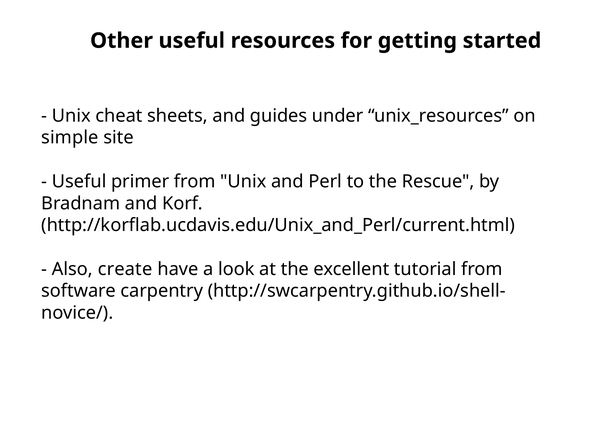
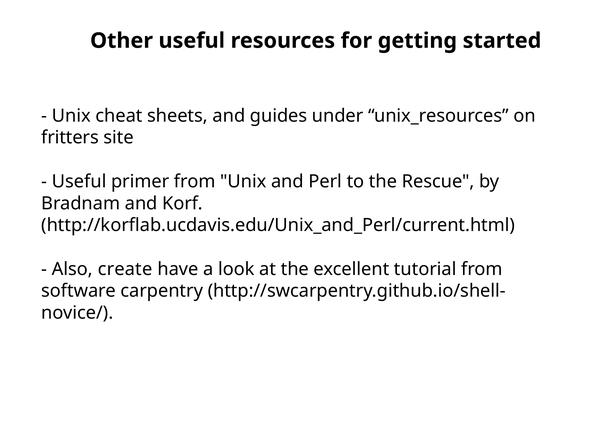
simple: simple -> fritters
